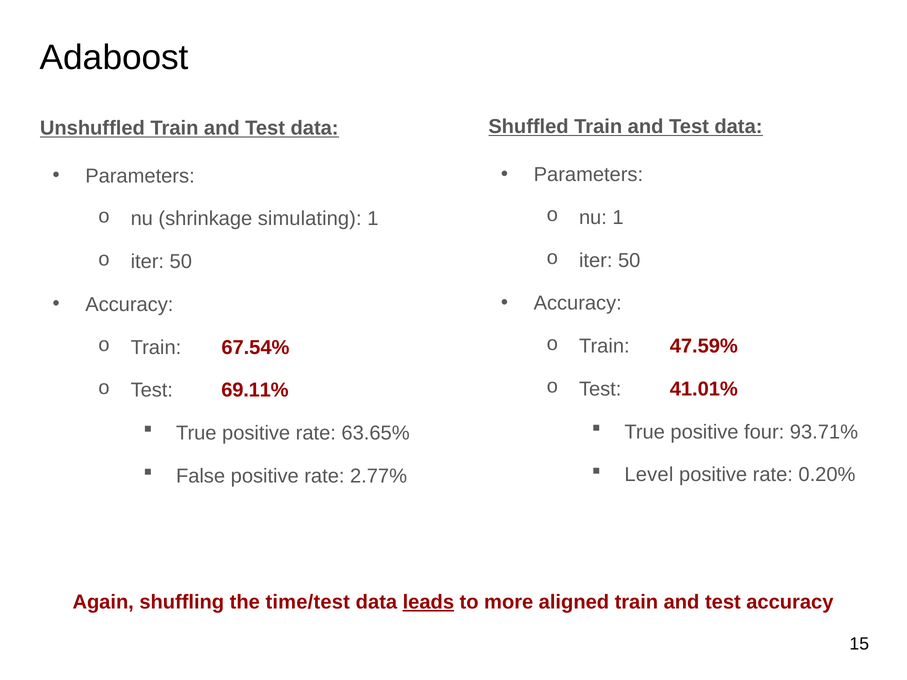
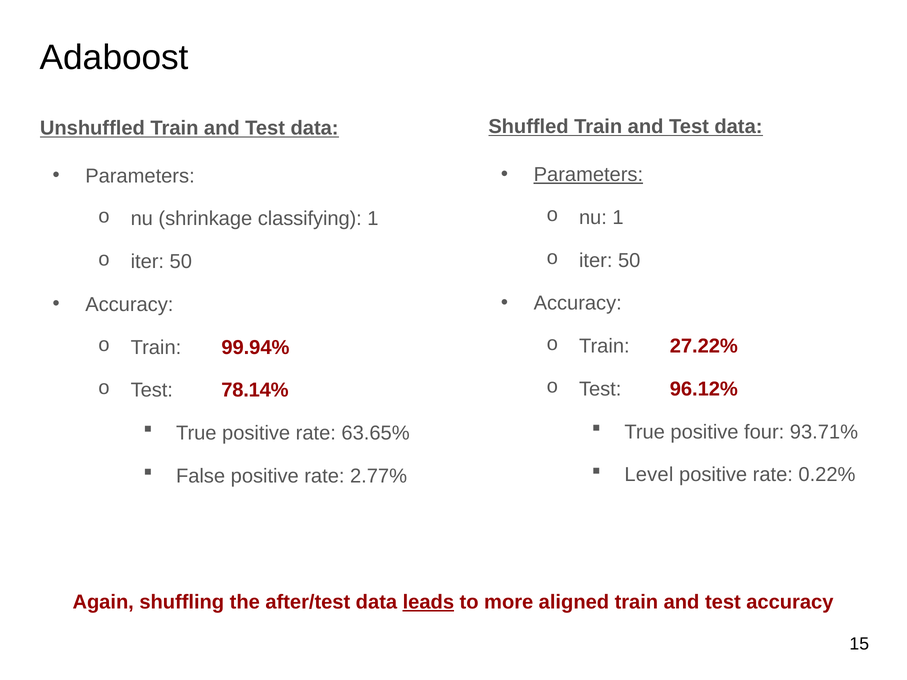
Parameters at (588, 175) underline: none -> present
simulating: simulating -> classifying
47.59%: 47.59% -> 27.22%
67.54%: 67.54% -> 99.94%
41.01%: 41.01% -> 96.12%
69.11%: 69.11% -> 78.14%
0.20%: 0.20% -> 0.22%
time/test: time/test -> after/test
